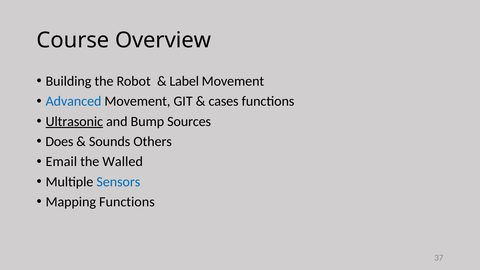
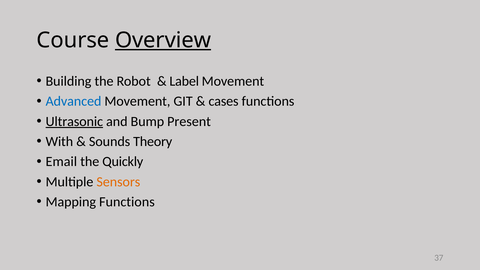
Overview underline: none -> present
Sources: Sources -> Present
Does: Does -> With
Others: Others -> Theory
Walled: Walled -> Quickly
Sensors colour: blue -> orange
